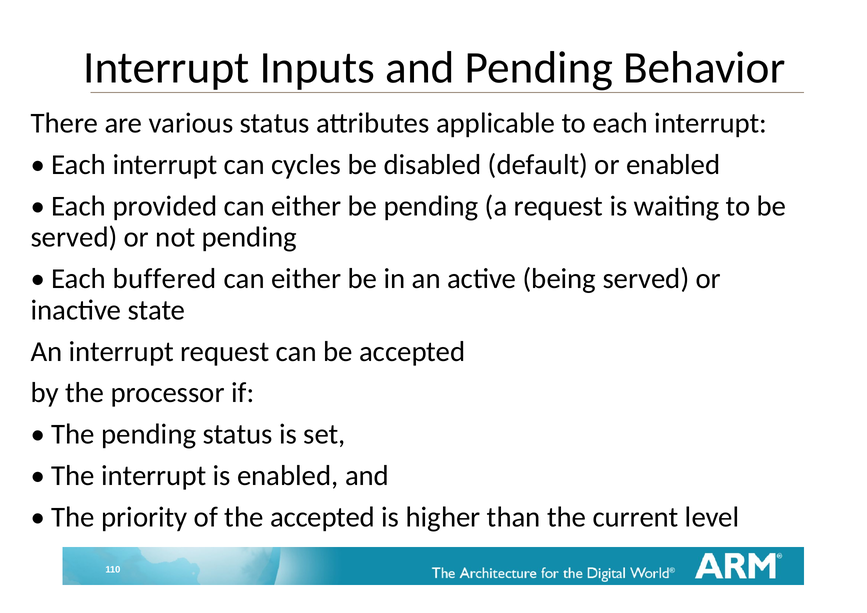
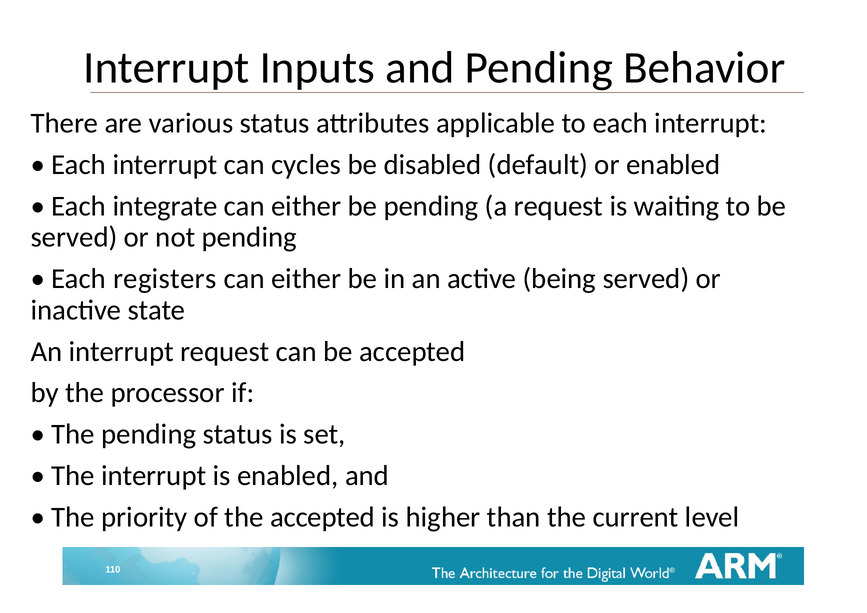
provided: provided -> integrate
buffered: buffered -> registers
